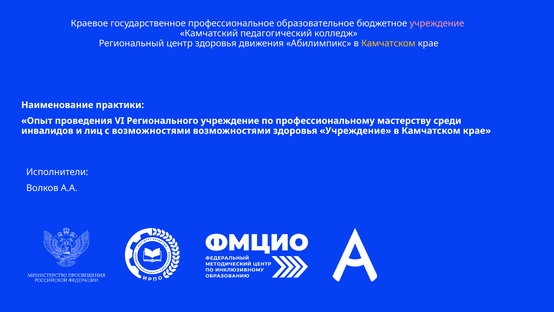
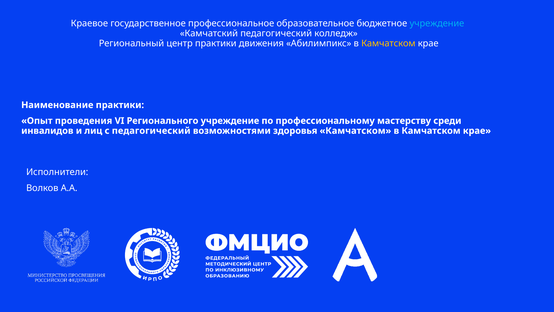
учреждение at (437, 24) colour: pink -> light blue
центр здоровья: здоровья -> практики
с возможностями: возможностями -> педагогический
здоровья Учреждение: Учреждение -> Камчатском
